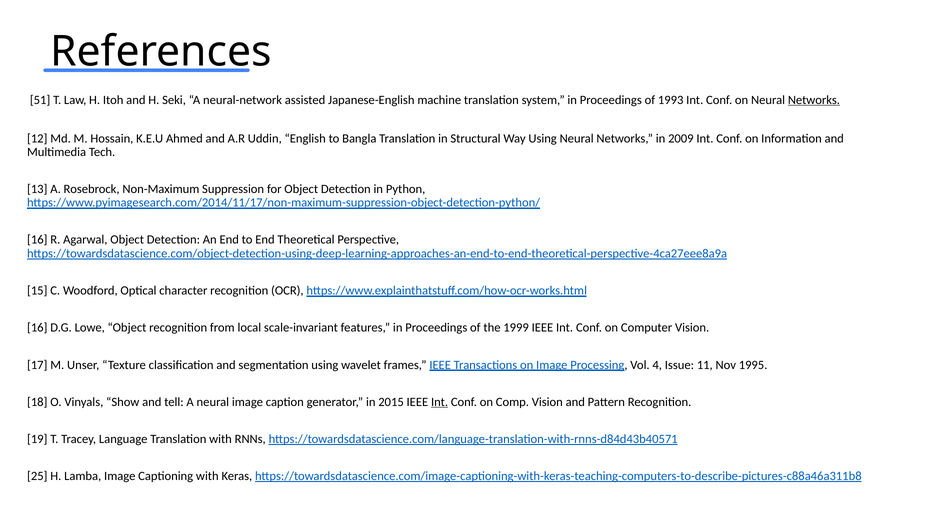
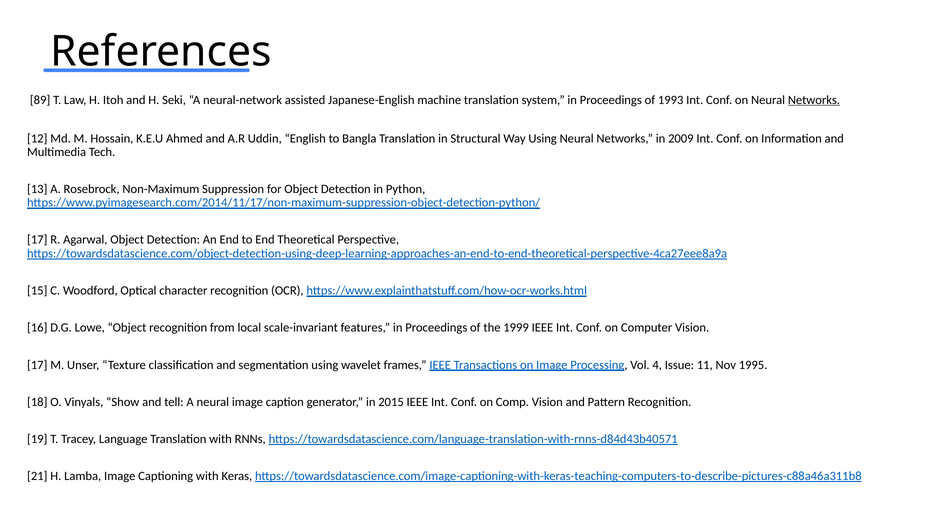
51: 51 -> 89
16 at (37, 240): 16 -> 17
Int at (440, 402) underline: present -> none
25: 25 -> 21
